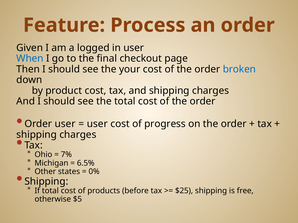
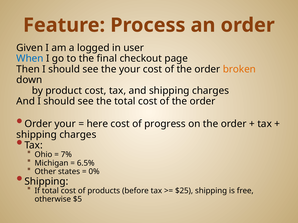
broken colour: blue -> orange
Order user: user -> your
user at (97, 124): user -> here
